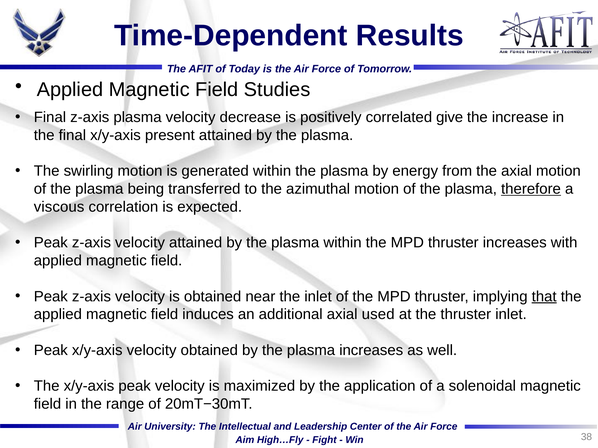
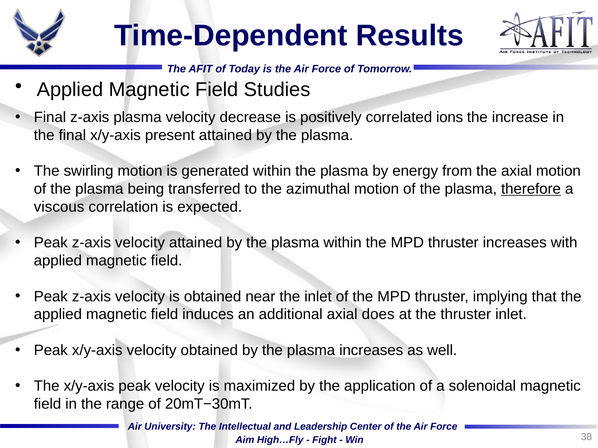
give: give -> ions
that underline: present -> none
used: used -> does
